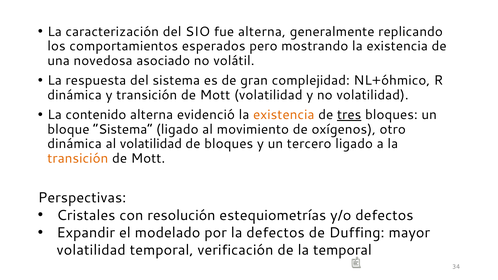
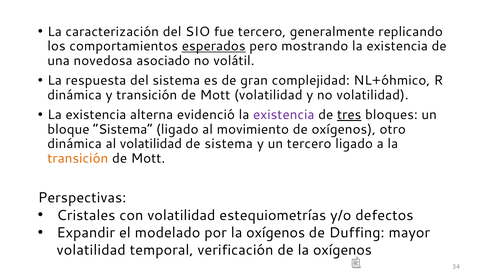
fue alterna: alterna -> tercero
esperados underline: none -> present
contenido at (96, 115): contenido -> existencia
existencia at (284, 115) colour: orange -> purple
de bloques: bloques -> sistema
con resolución: resolución -> volatilidad
por la defectos: defectos -> oxígenos
de la temporal: temporal -> oxígenos
